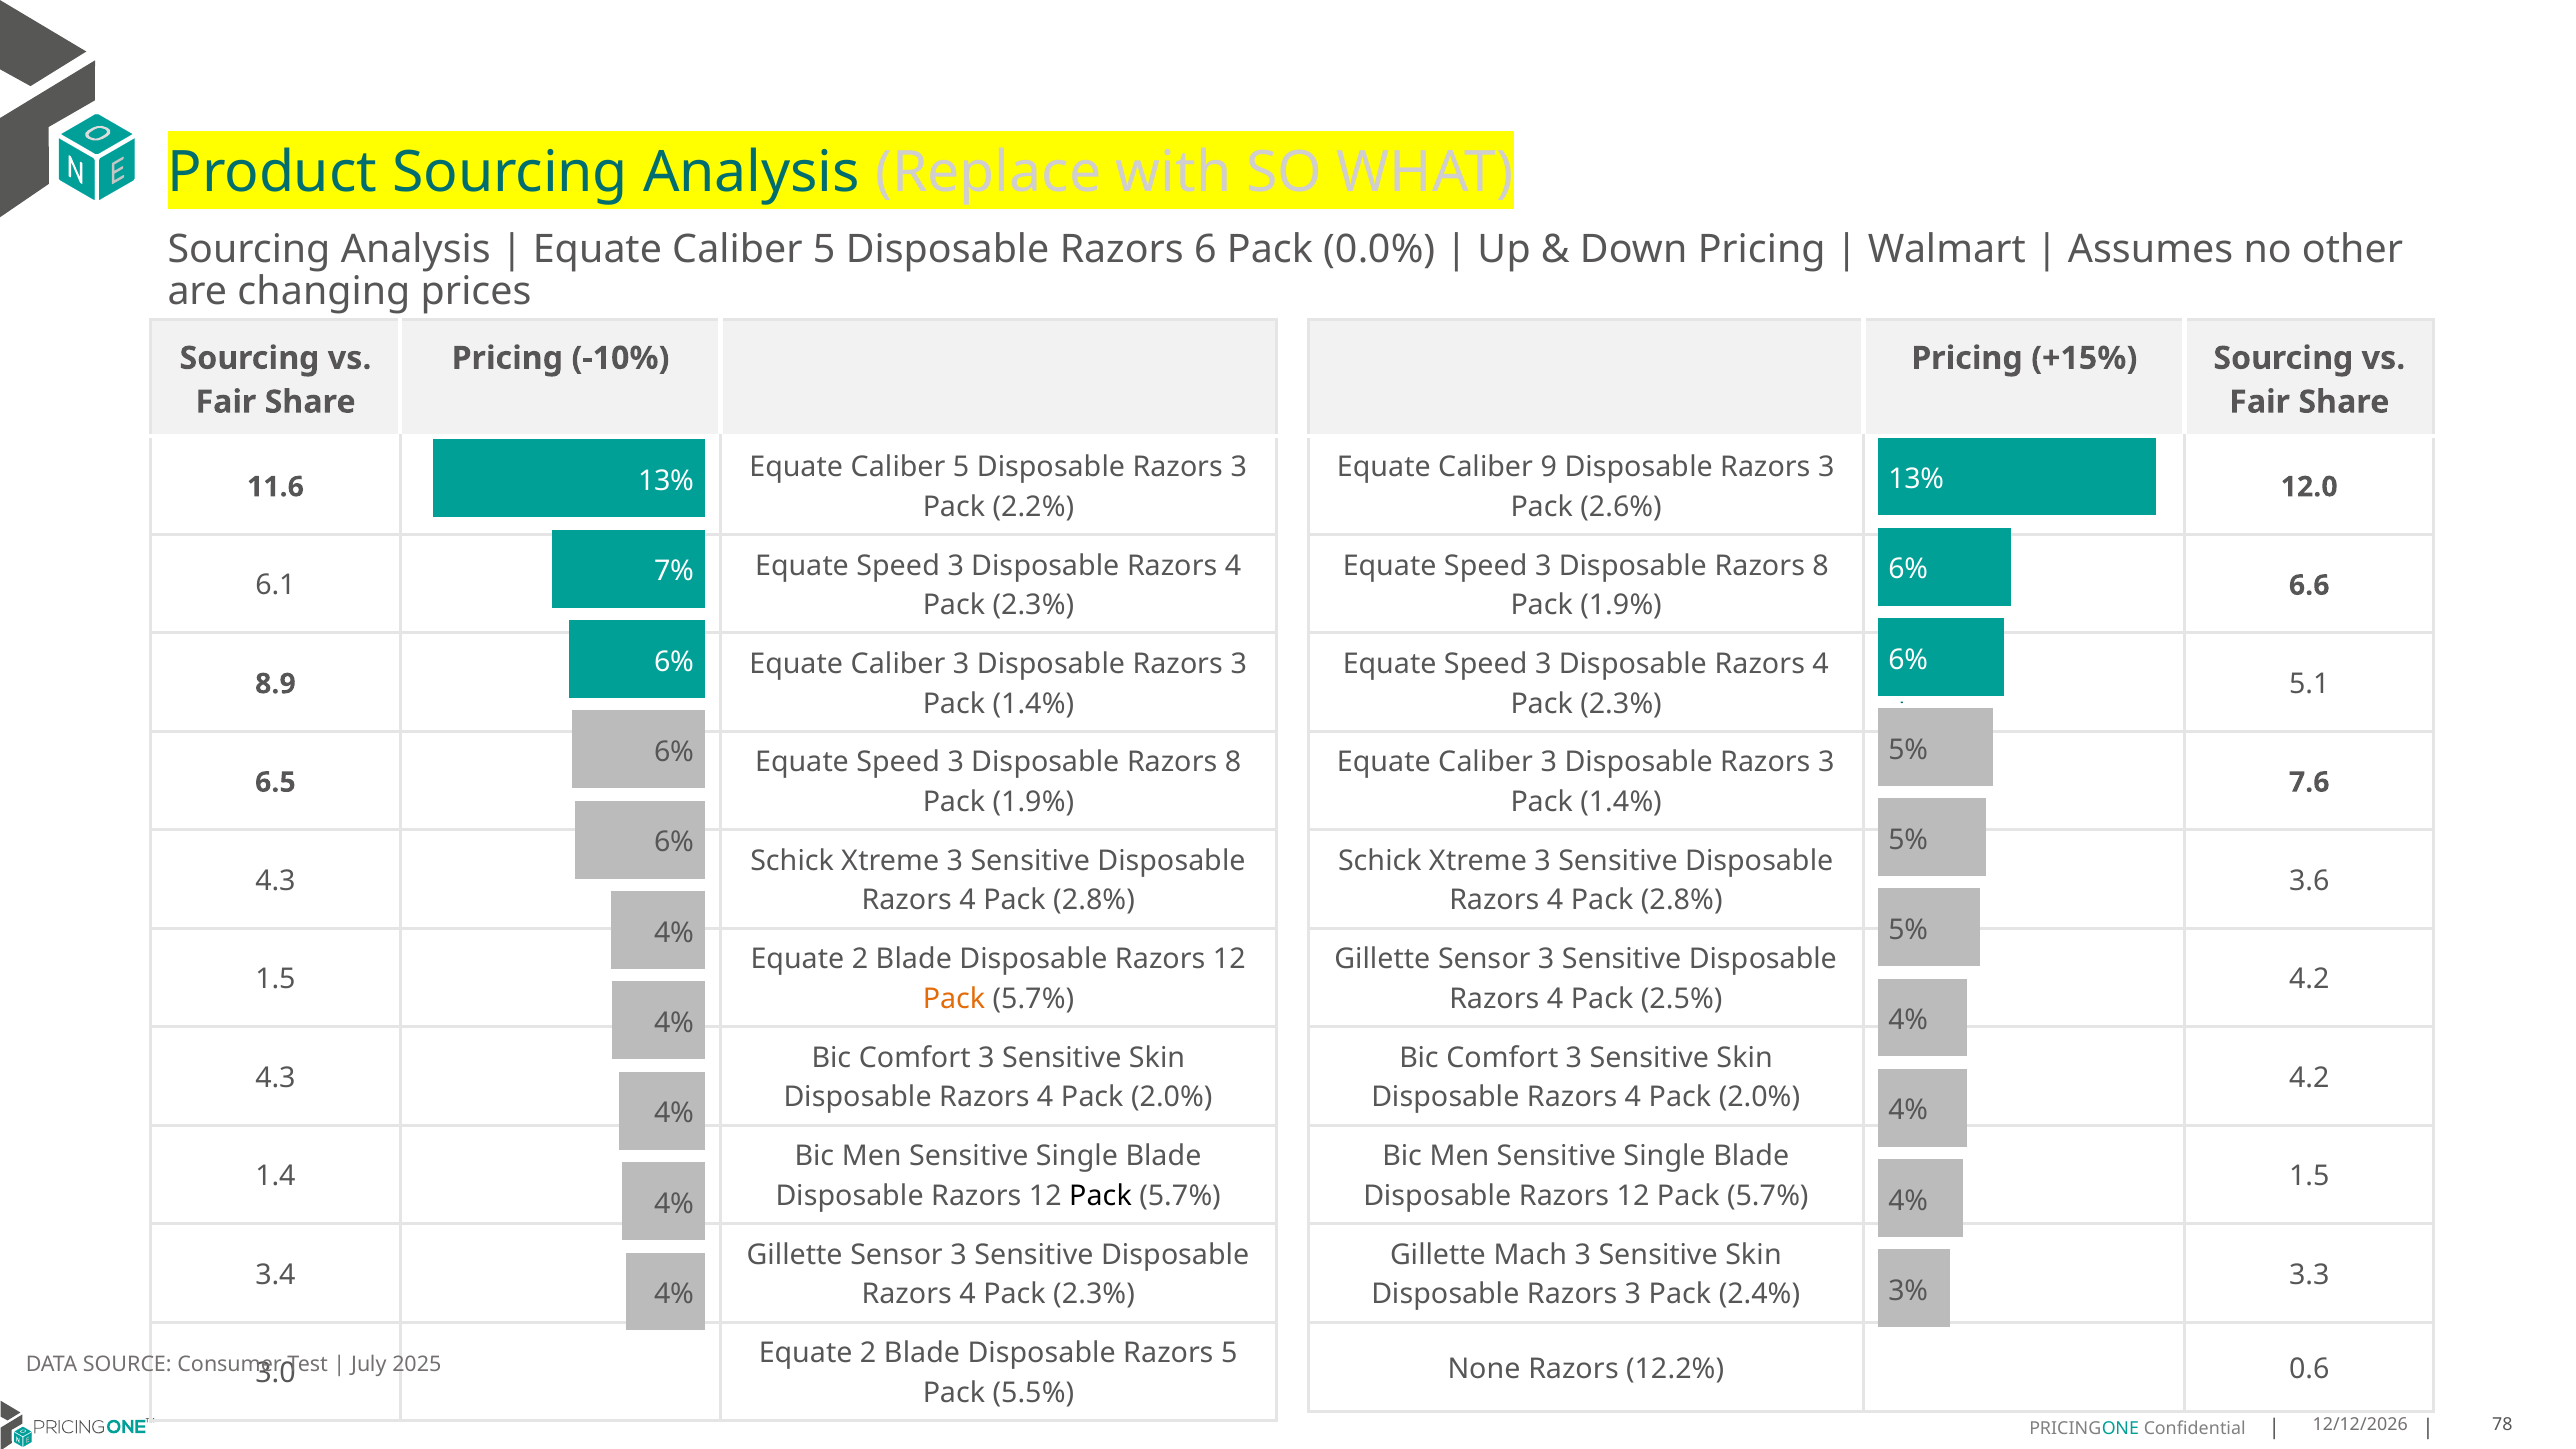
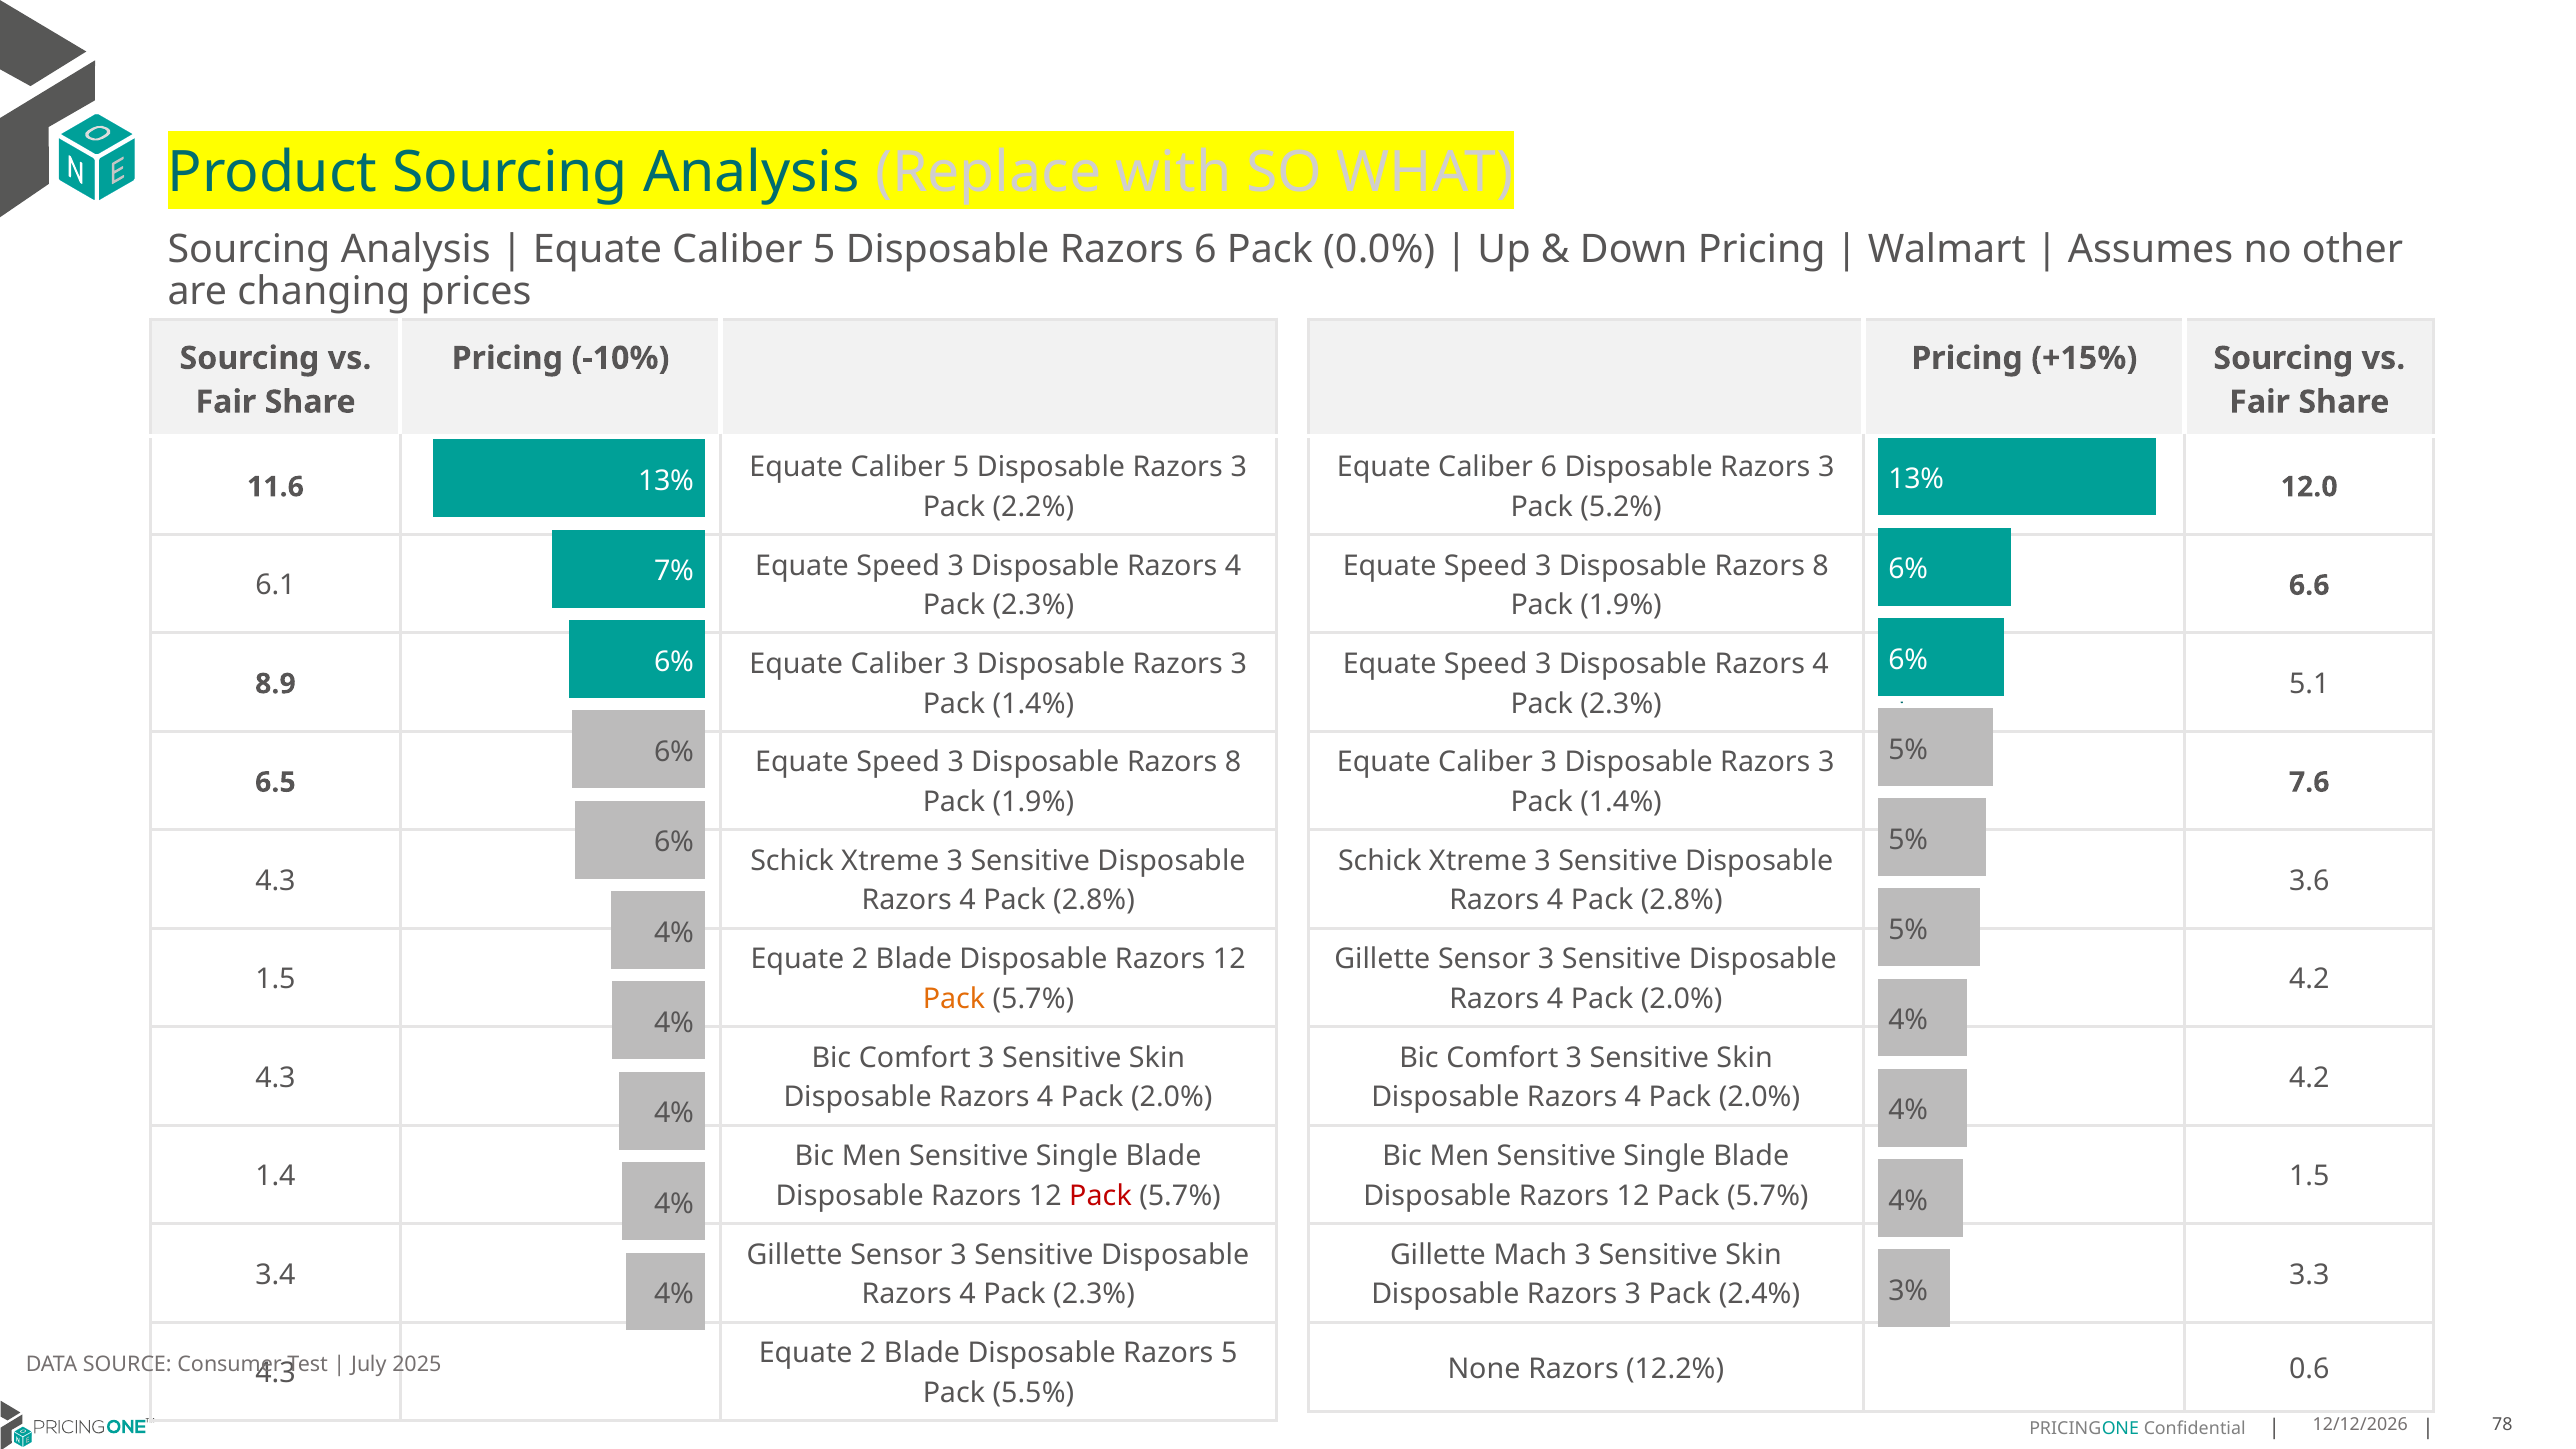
Caliber 9: 9 -> 6
2.6%: 2.6% -> 5.2%
2.5% at (1682, 999): 2.5% -> 2.0%
Pack at (1100, 1196) colour: black -> red
3.0 at (275, 1373): 3.0 -> 4.3
